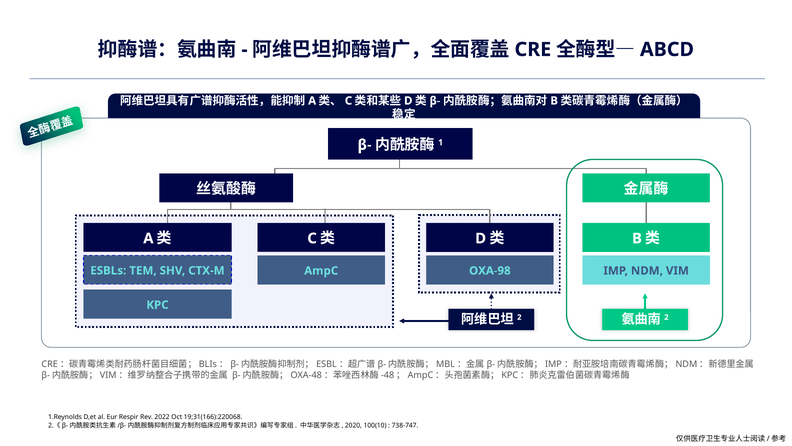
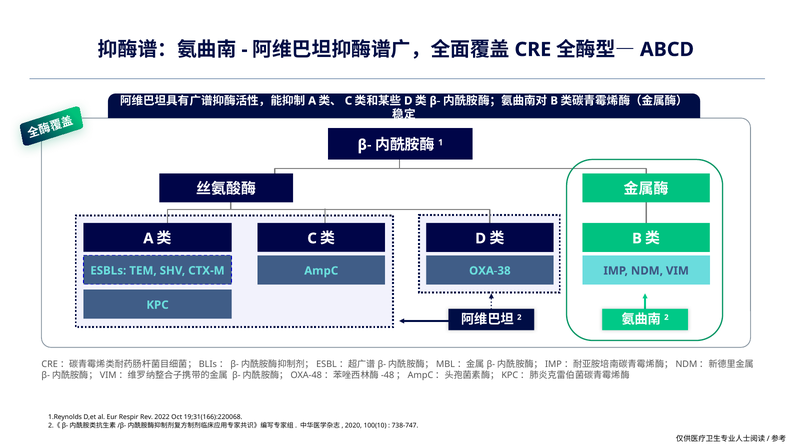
OXA-98: OXA-98 -> OXA-38
